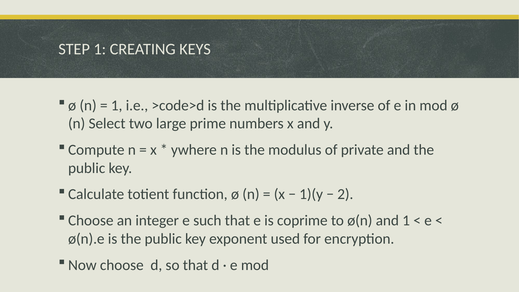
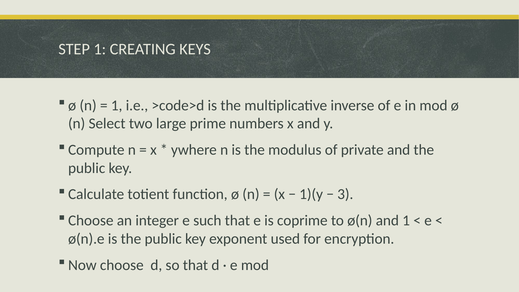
2: 2 -> 3
